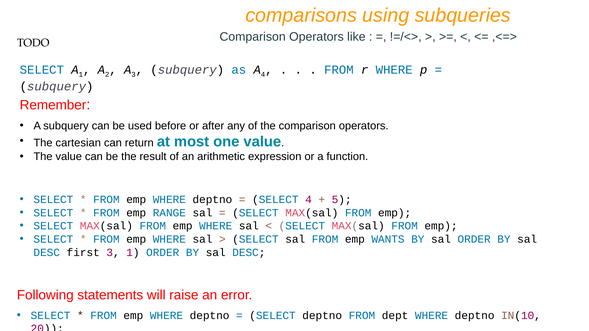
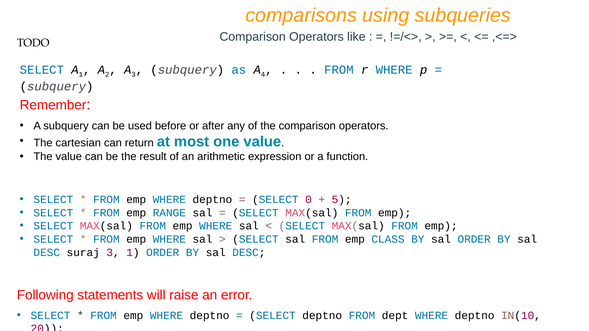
SELECT 4: 4 -> 0
WANTS: WANTS -> CLASS
first: first -> suraj
